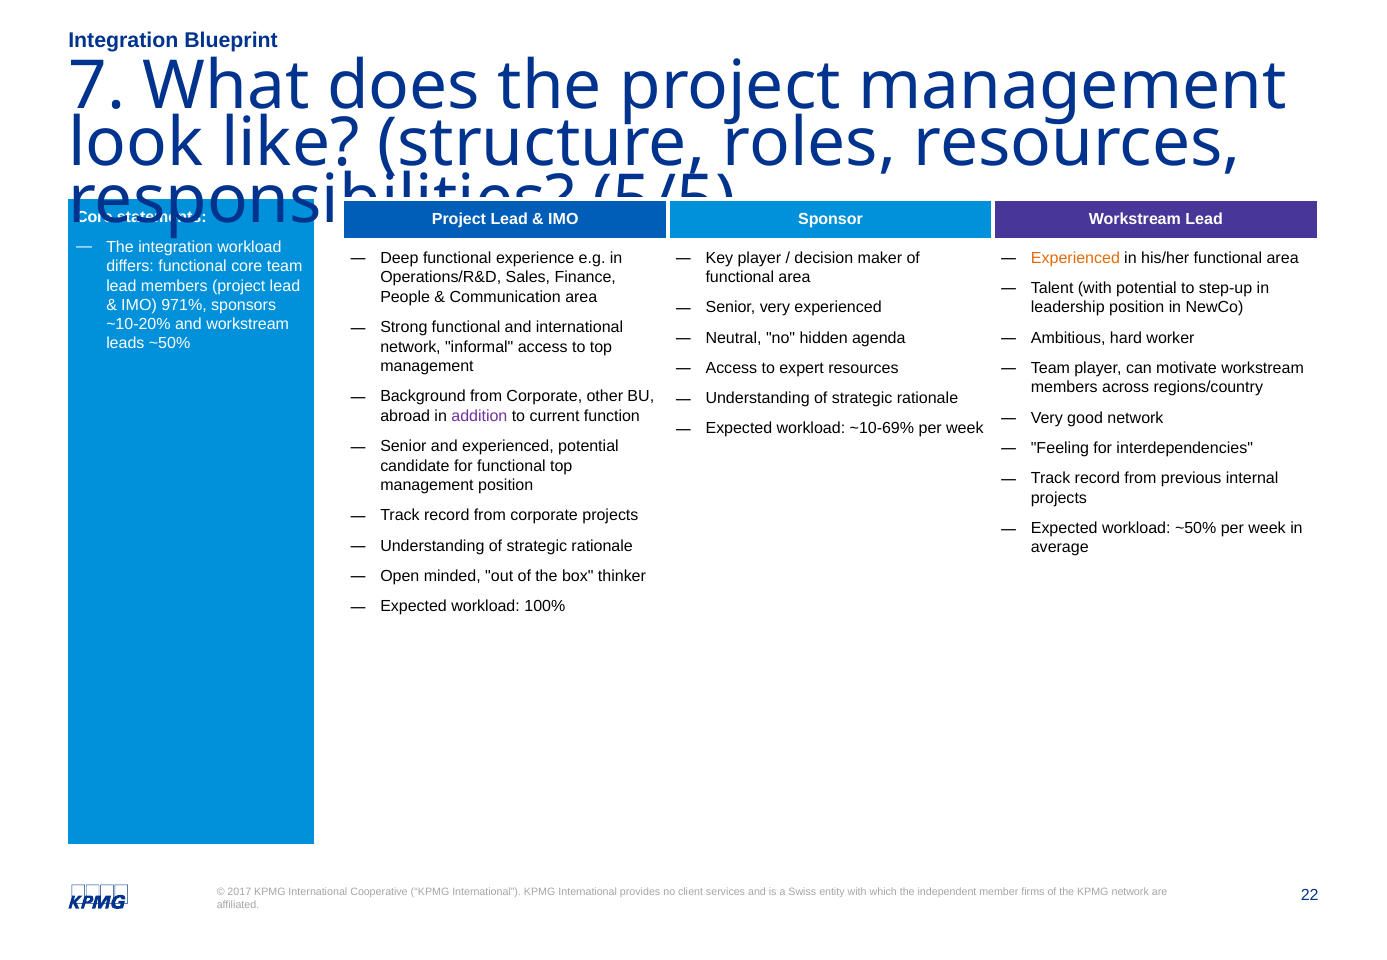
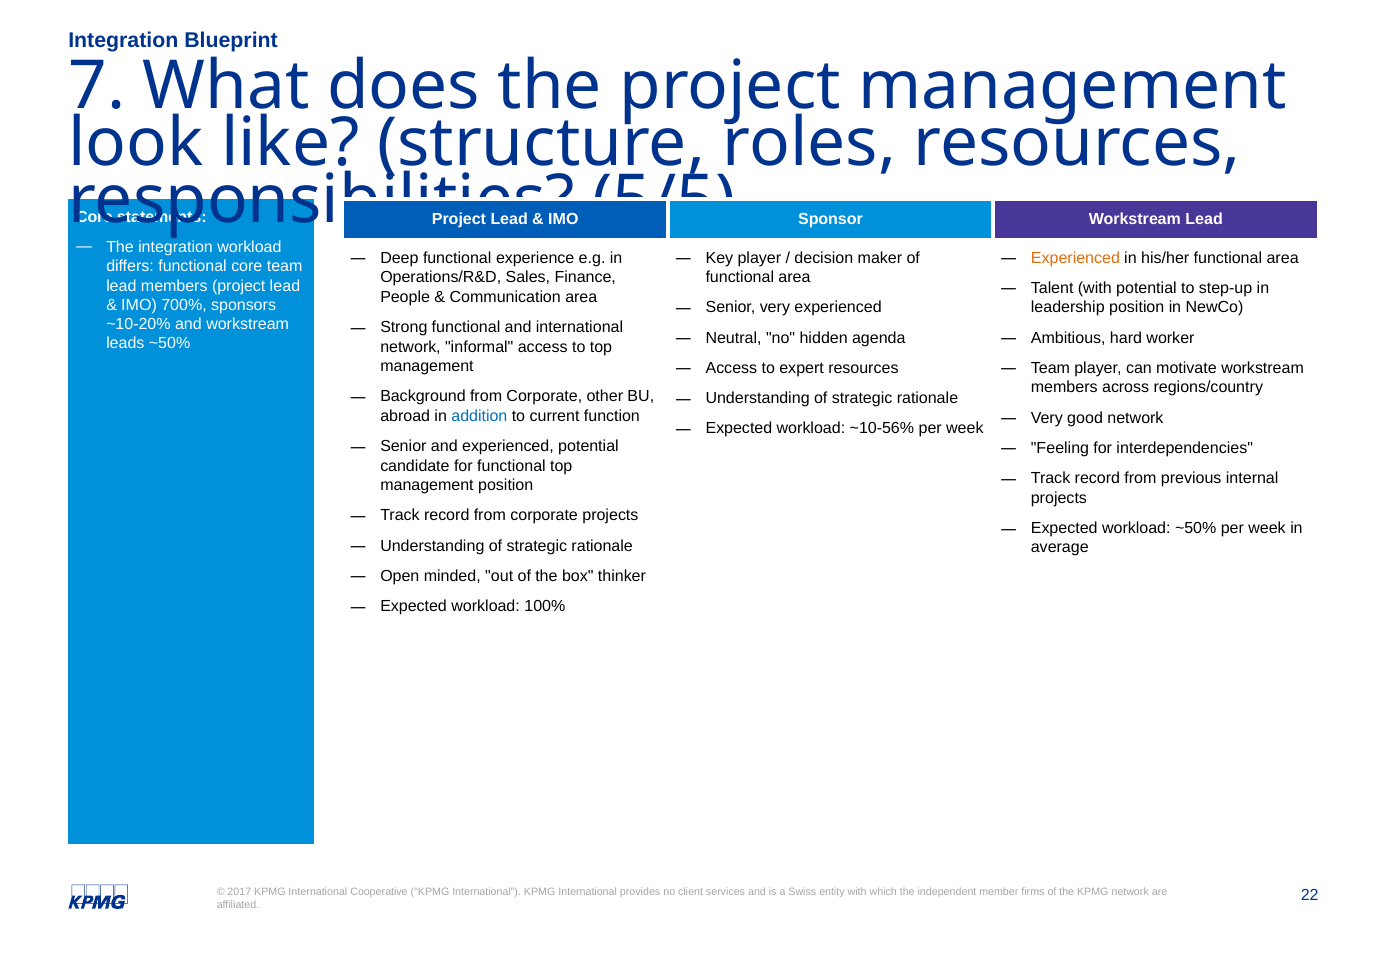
971%: 971% -> 700%
addition colour: purple -> blue
~10-69%: ~10-69% -> ~10-56%
